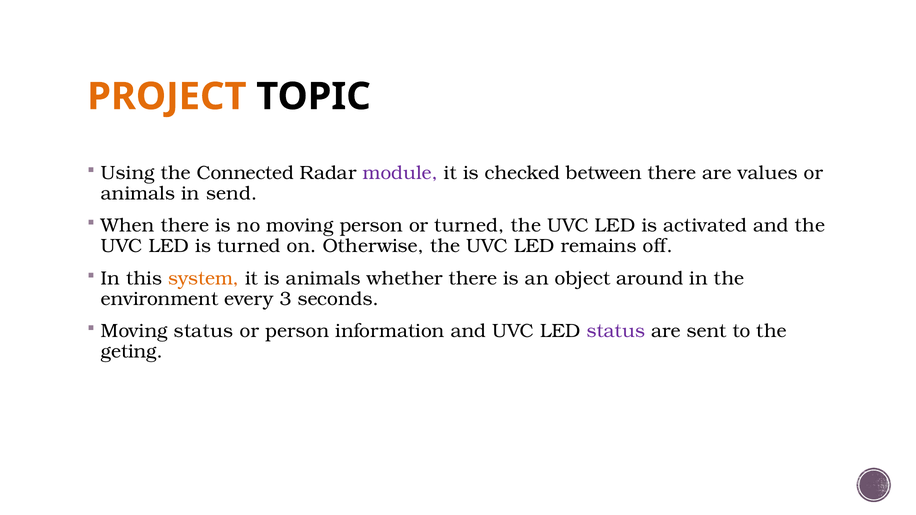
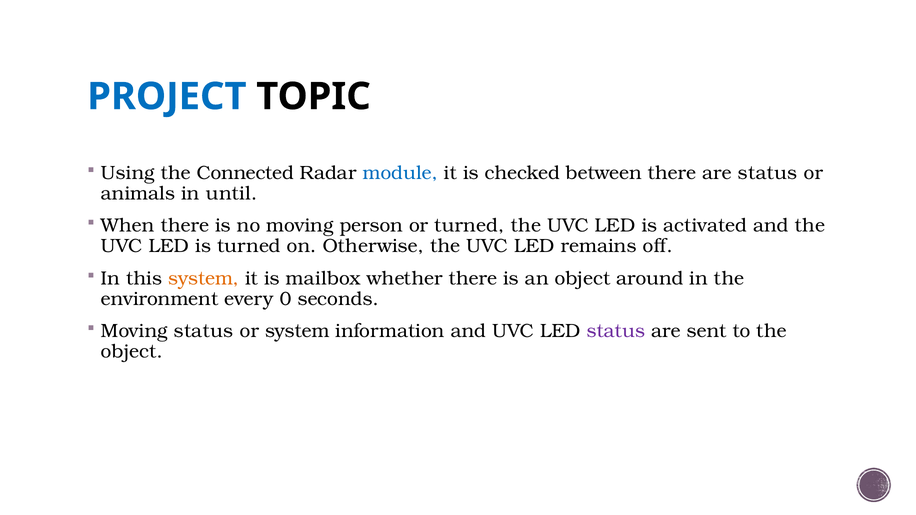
PROJECT colour: orange -> blue
module colour: purple -> blue
are values: values -> status
send: send -> until
is animals: animals -> mailbox
3: 3 -> 0
or person: person -> system
geting at (132, 352): geting -> object
